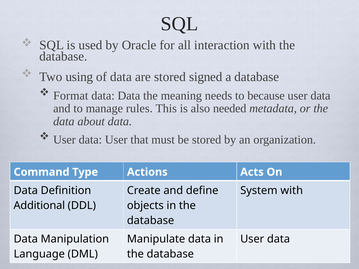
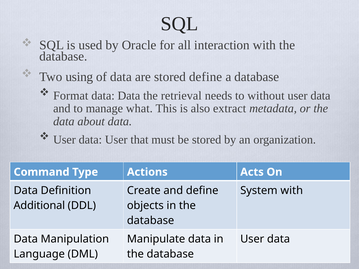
stored signed: signed -> define
meaning: meaning -> retrieval
because: because -> without
rules: rules -> what
needed: needed -> extract
